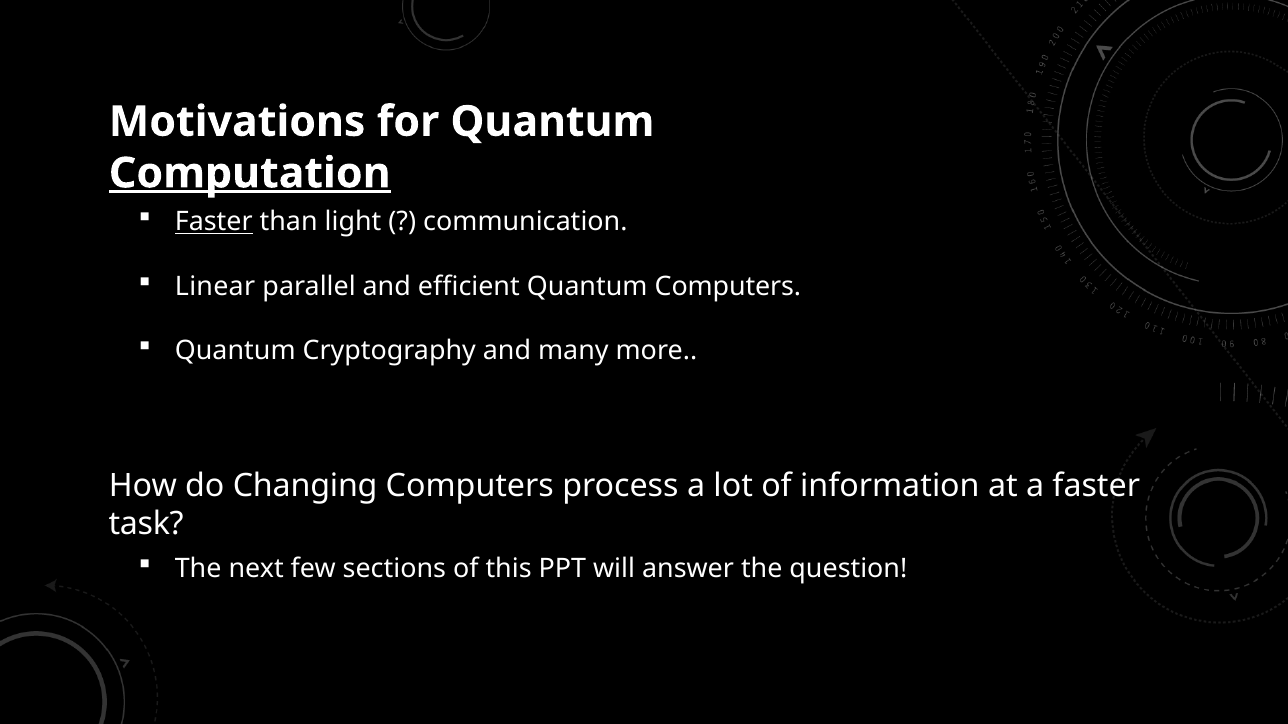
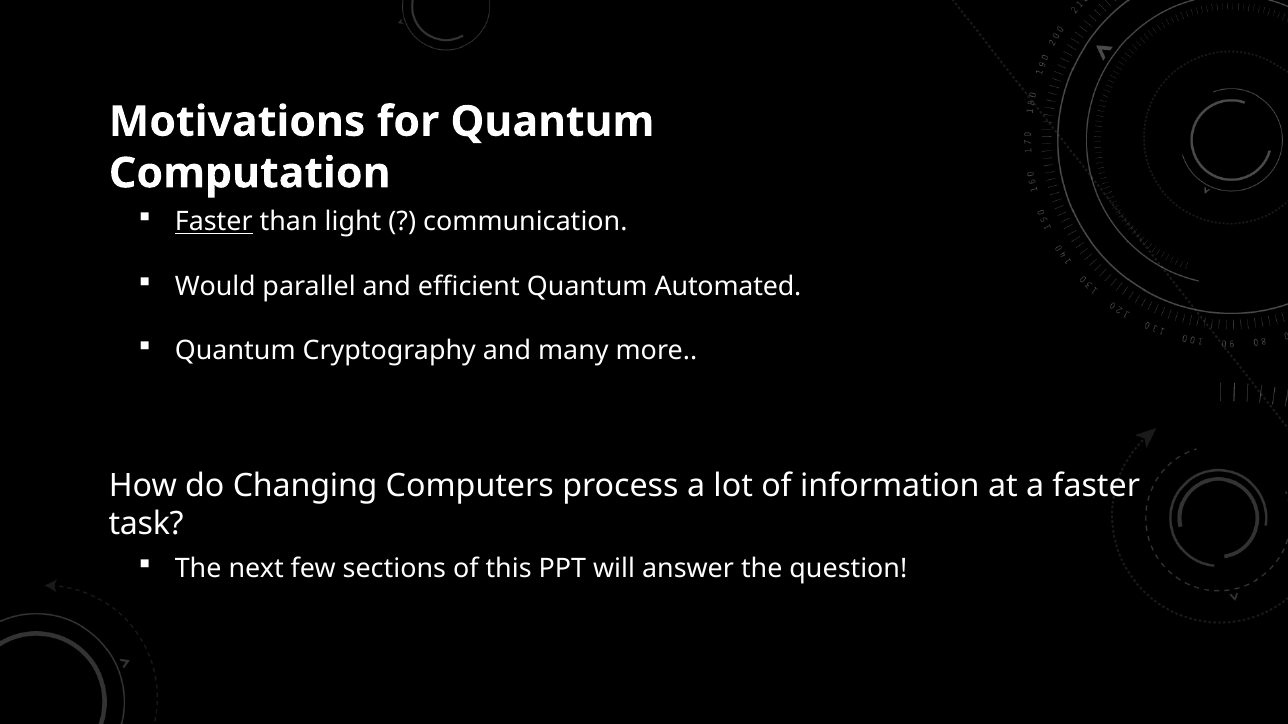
Computation underline: present -> none
Linear: Linear -> Would
Quantum Computers: Computers -> Automated
